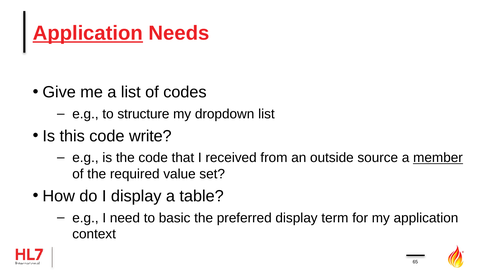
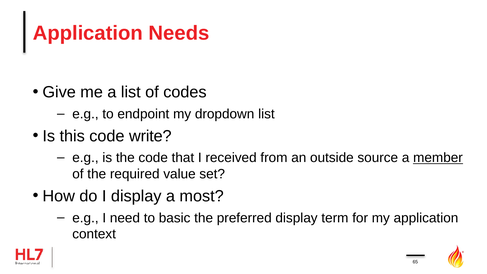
Application at (88, 33) underline: present -> none
structure: structure -> endpoint
table: table -> most
